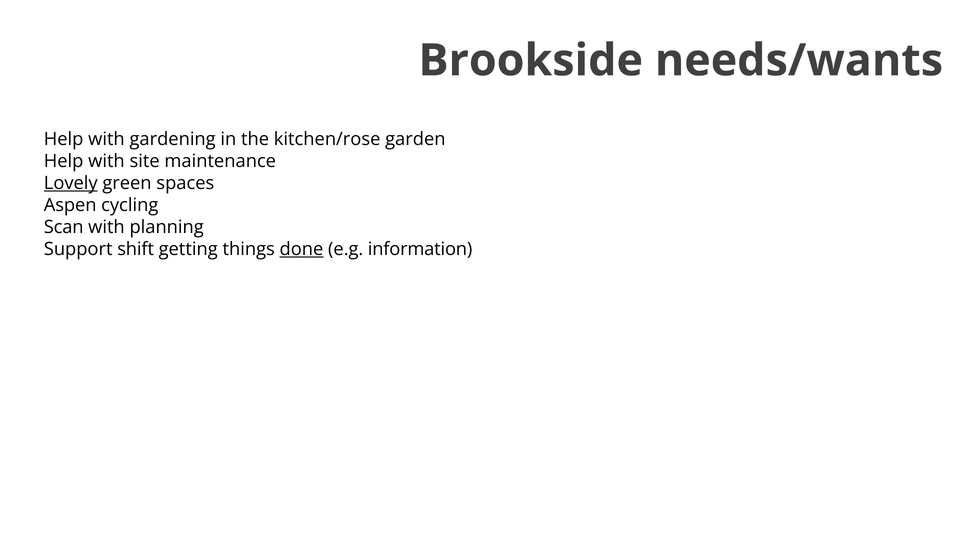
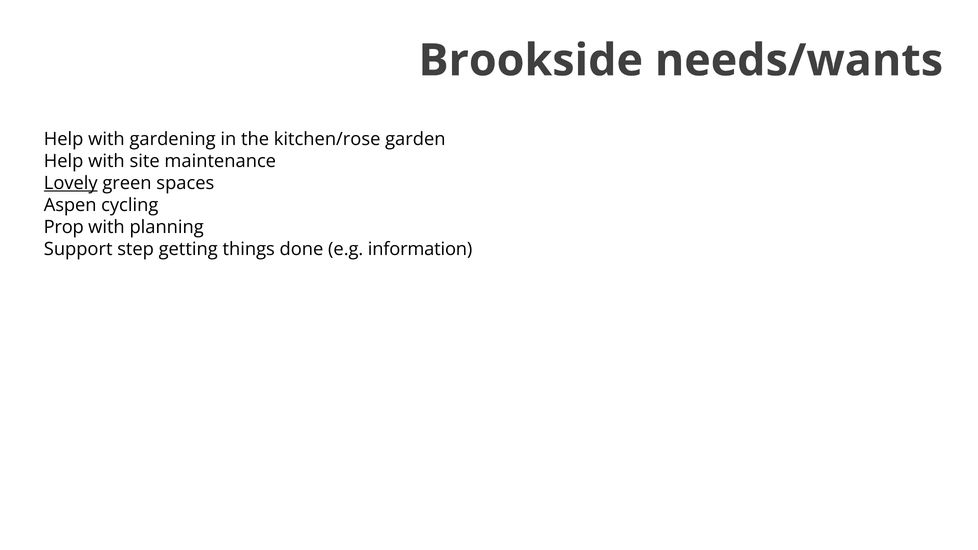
Scan: Scan -> Prop
shift: shift -> step
done underline: present -> none
